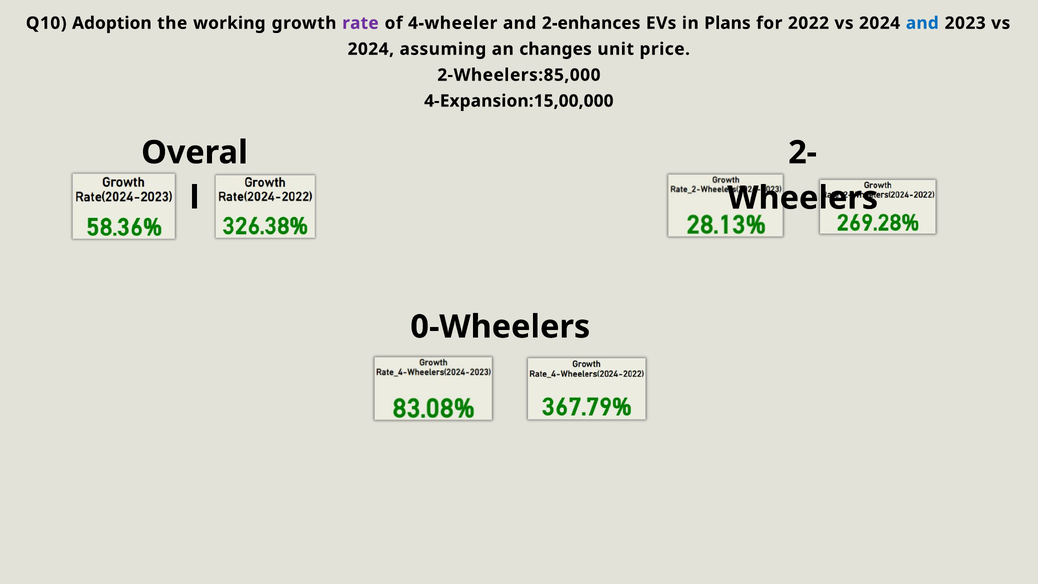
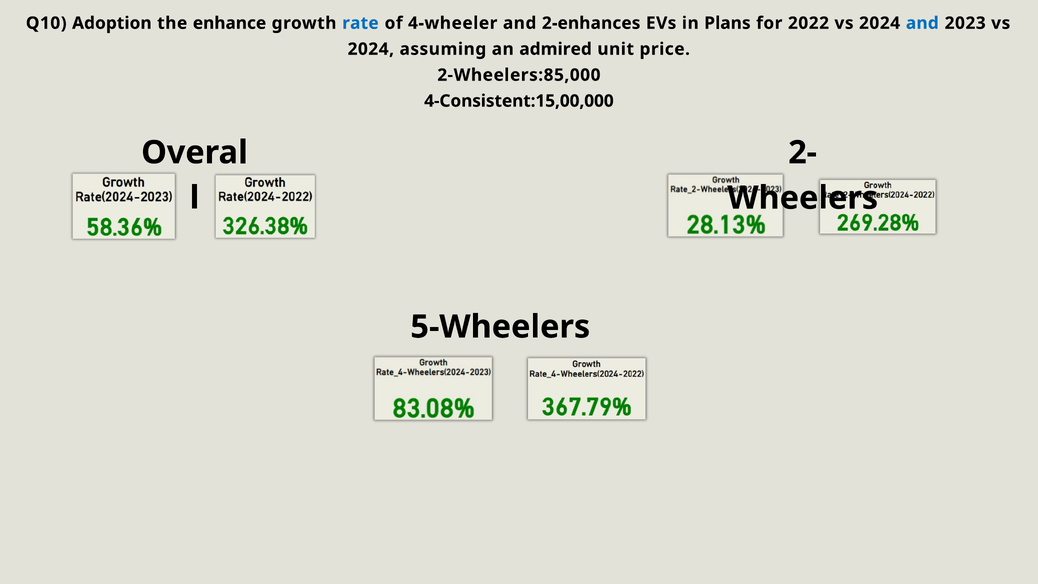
working: working -> enhance
rate colour: purple -> blue
changes: changes -> admired
4-Expansion:15,00,000: 4-Expansion:15,00,000 -> 4-Consistent:15,00,000
0-Wheelers: 0-Wheelers -> 5-Wheelers
